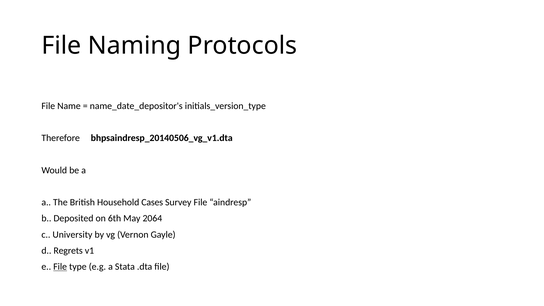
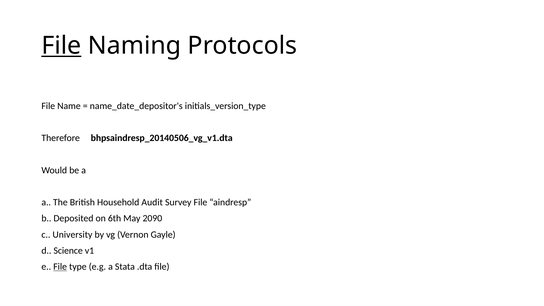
File at (61, 46) underline: none -> present
Cases: Cases -> Audit
2064: 2064 -> 2090
Regrets: Regrets -> Science
